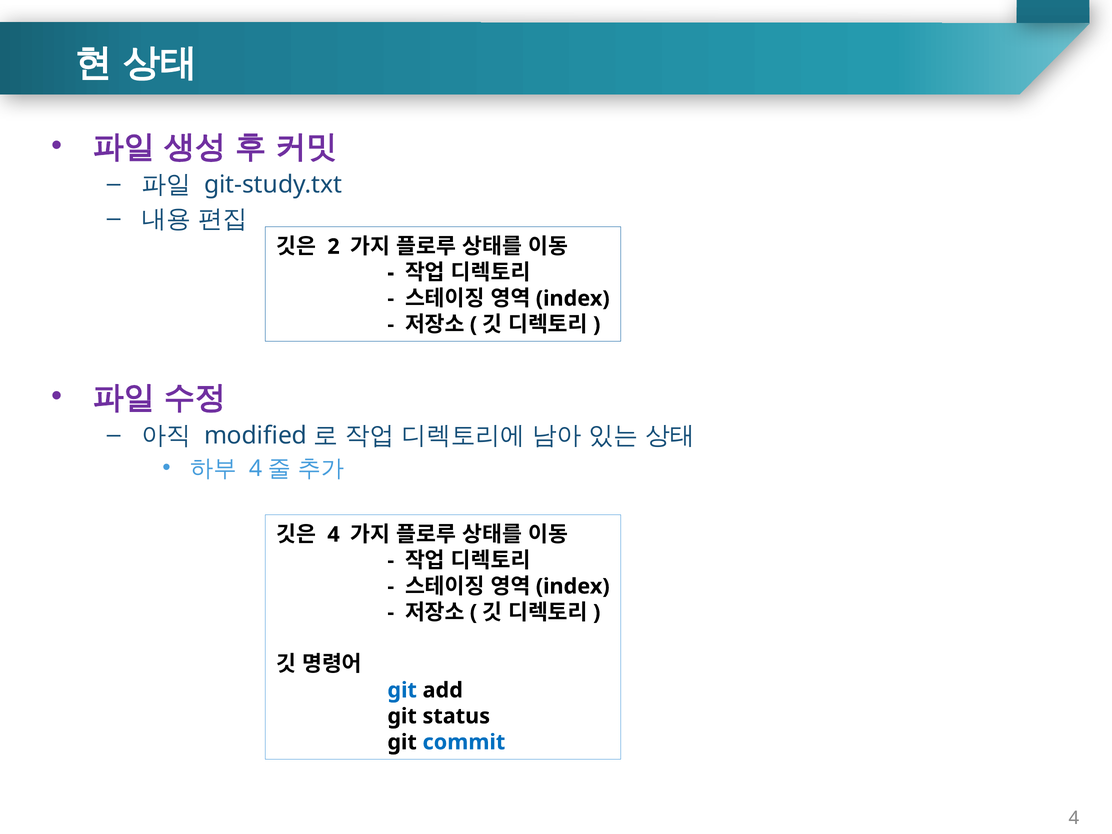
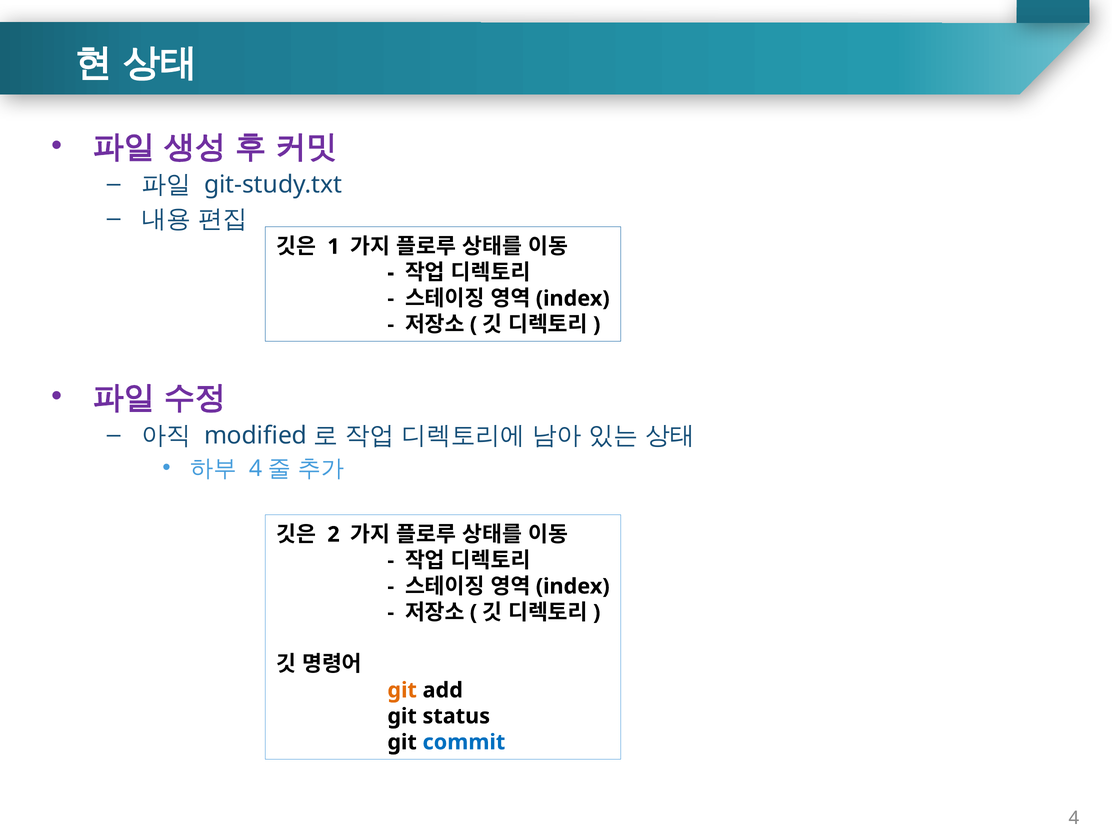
2: 2 -> 1
4: 4 -> 2
git at (402, 690) colour: blue -> orange
